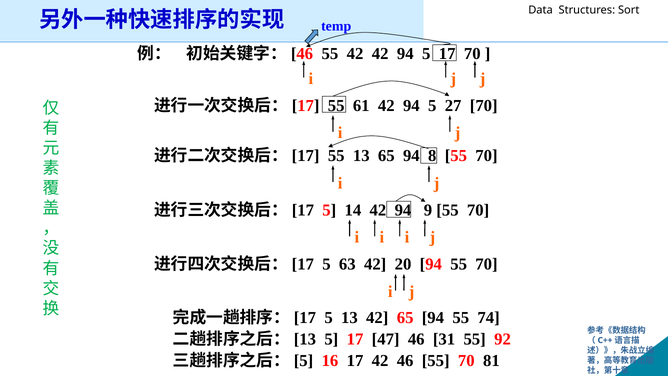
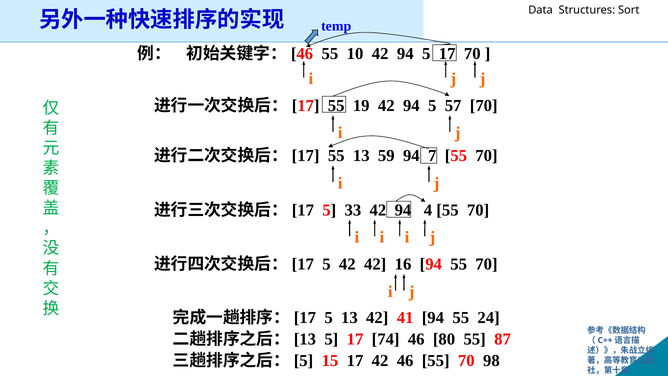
55 42: 42 -> 10
61: 61 -> 19
27: 27 -> 57
13 65: 65 -> 59
8: 8 -> 7
14: 14 -> 33
9: 9 -> 4
5 63: 63 -> 42
20: 20 -> 16
42 65: 65 -> 41
74: 74 -> 24
47: 47 -> 74
31: 31 -> 80
92: 92 -> 87
16: 16 -> 15
81: 81 -> 98
